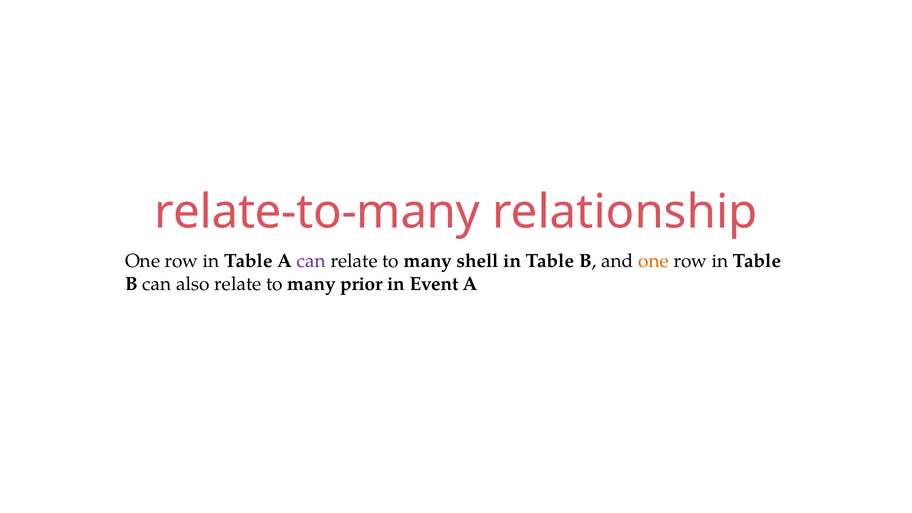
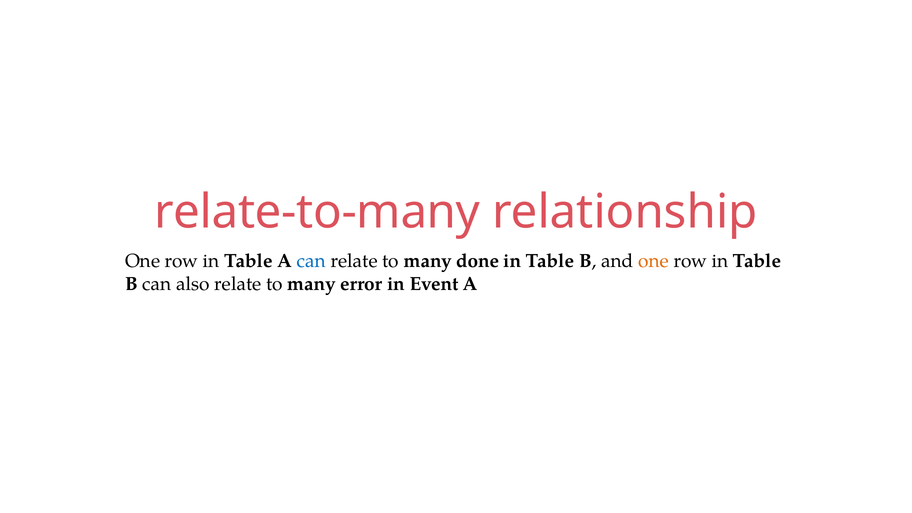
can at (311, 261) colour: purple -> blue
shell: shell -> done
prior: prior -> error
